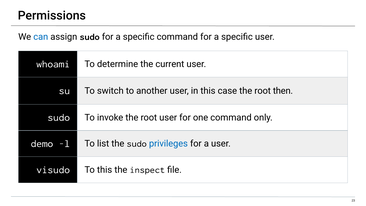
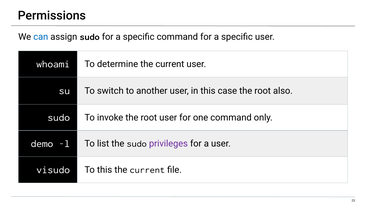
then: then -> also
privileges colour: blue -> purple
inspect at (147, 170): inspect -> current
